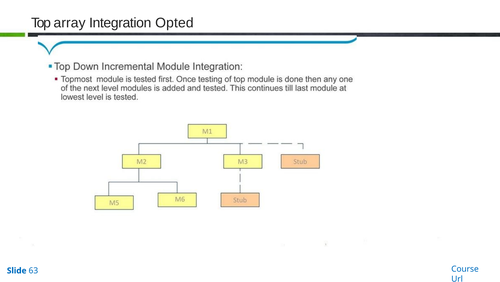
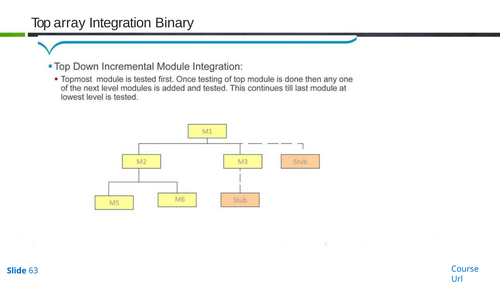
Opted: Opted -> Binary
